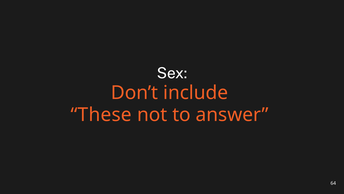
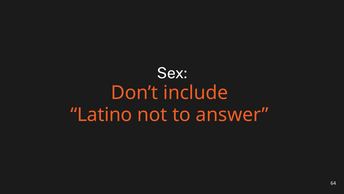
These: These -> Latino
